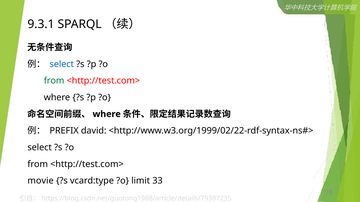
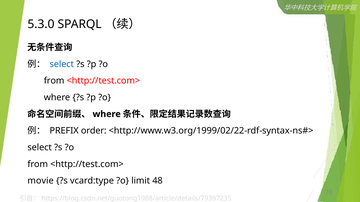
9.3.1: 9.3.1 -> 5.3.0
from at (54, 81) colour: green -> black
david: david -> order
33: 33 -> 48
